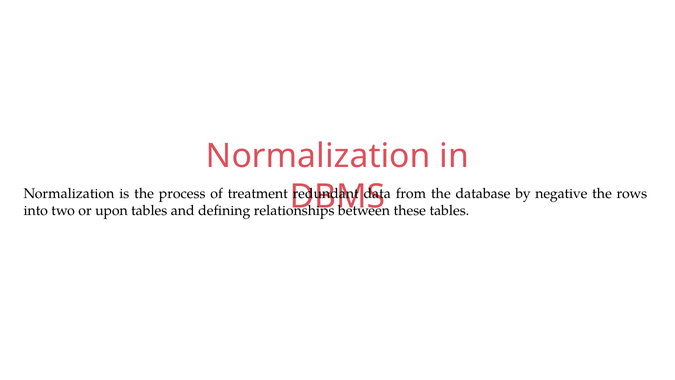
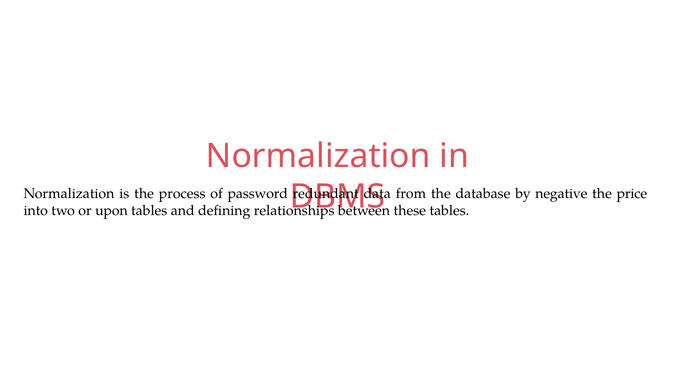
treatment: treatment -> password
rows: rows -> price
